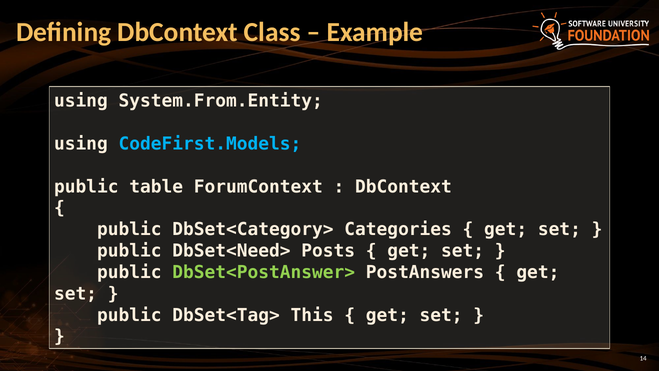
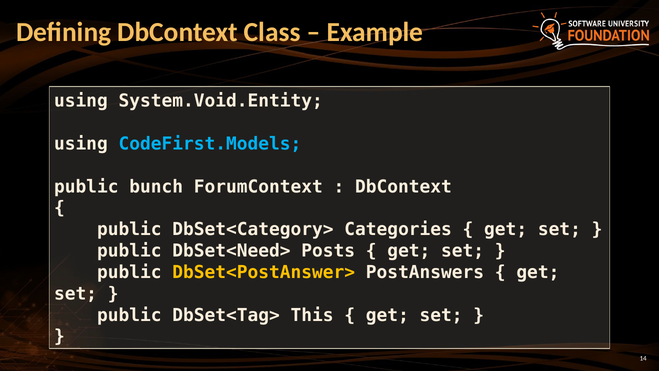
System.From.Entity: System.From.Entity -> System.Void.Entity
table: table -> bunch
DbSet<PostAnswer> colour: light green -> yellow
